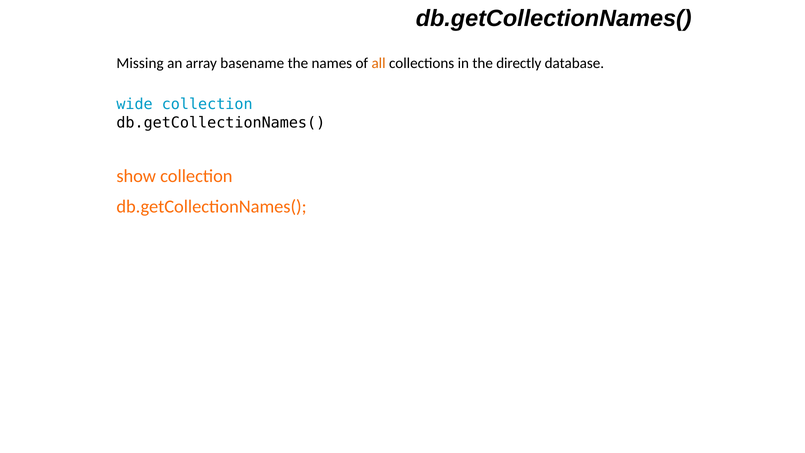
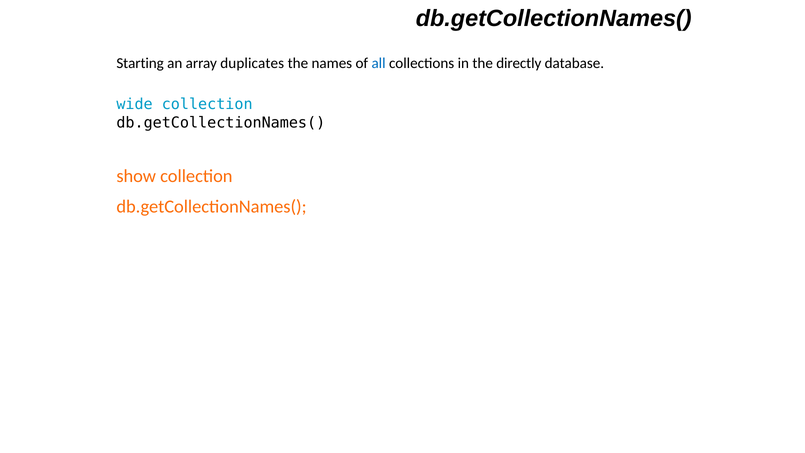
Missing: Missing -> Starting
basename: basename -> duplicates
all colour: orange -> blue
